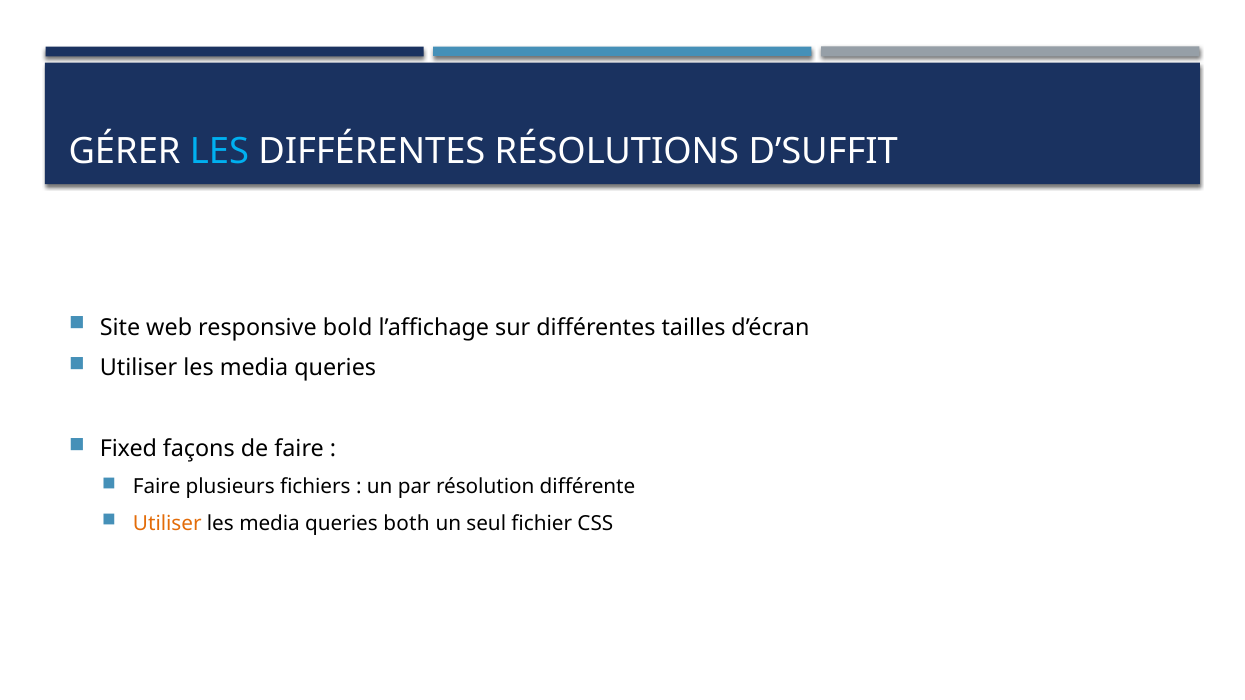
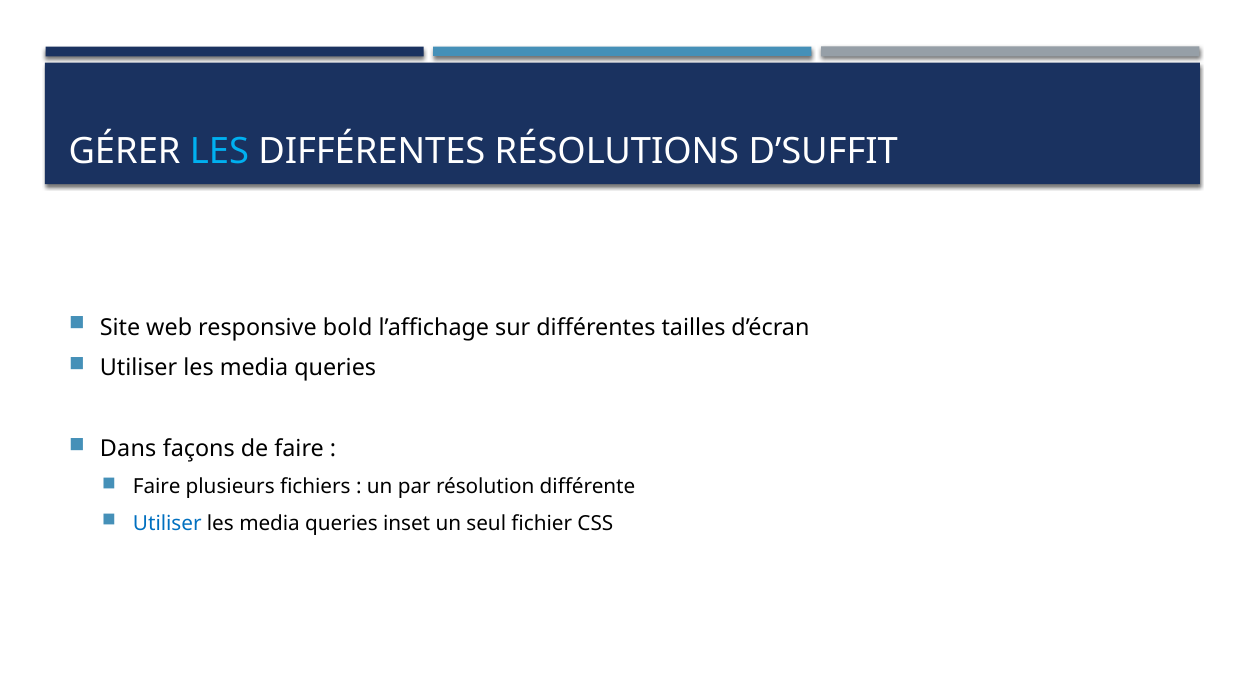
Fixed: Fixed -> Dans
Utiliser at (167, 524) colour: orange -> blue
both: both -> inset
